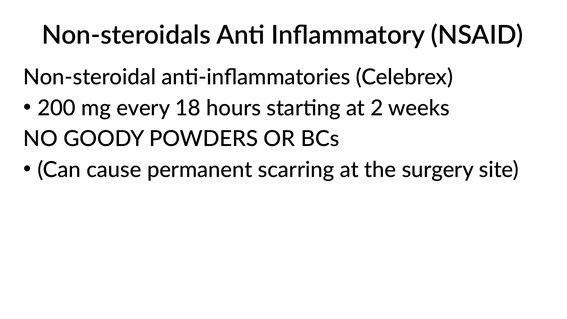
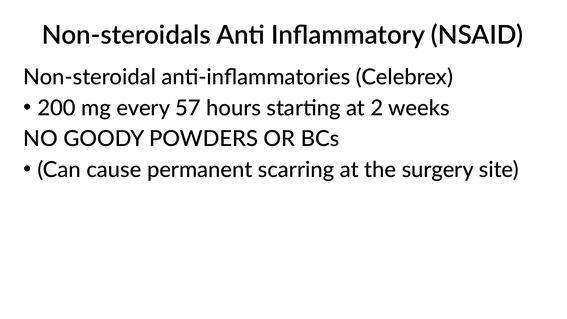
18: 18 -> 57
